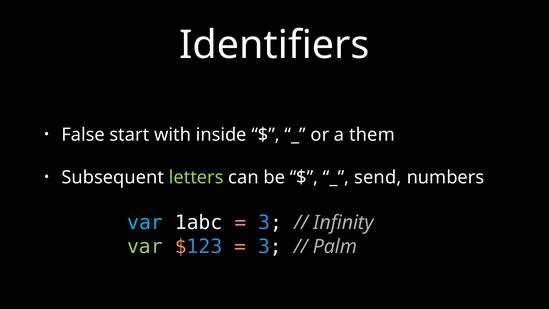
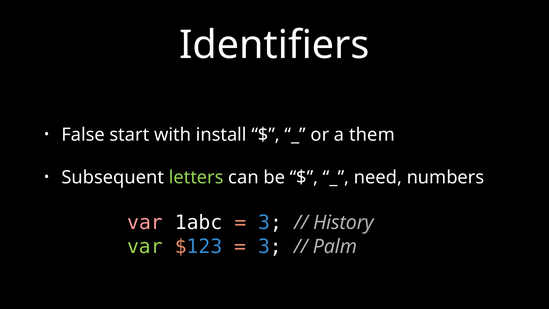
inside: inside -> install
send: send -> need
var at (145, 223) colour: light blue -> pink
Infinity: Infinity -> History
